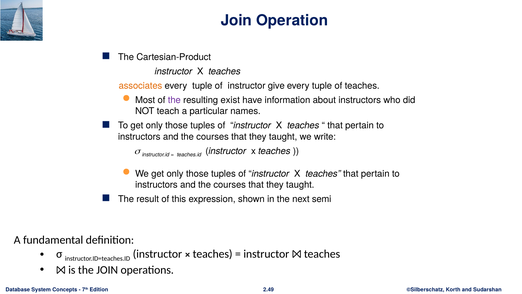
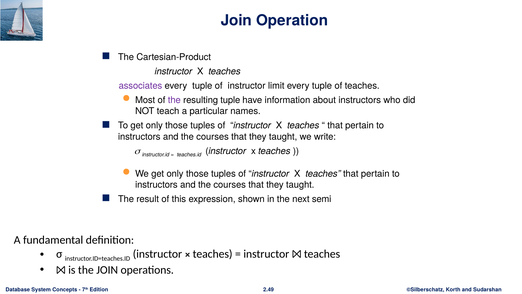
associates colour: orange -> purple
give: give -> limit
resulting exist: exist -> tuple
